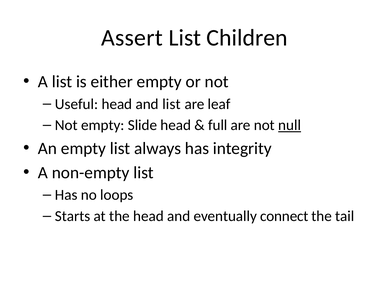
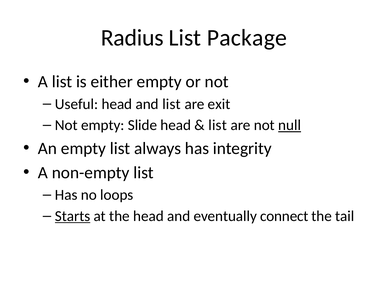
Assert: Assert -> Radius
Children: Children -> Package
leaf: leaf -> exit
full at (218, 125): full -> list
Starts underline: none -> present
